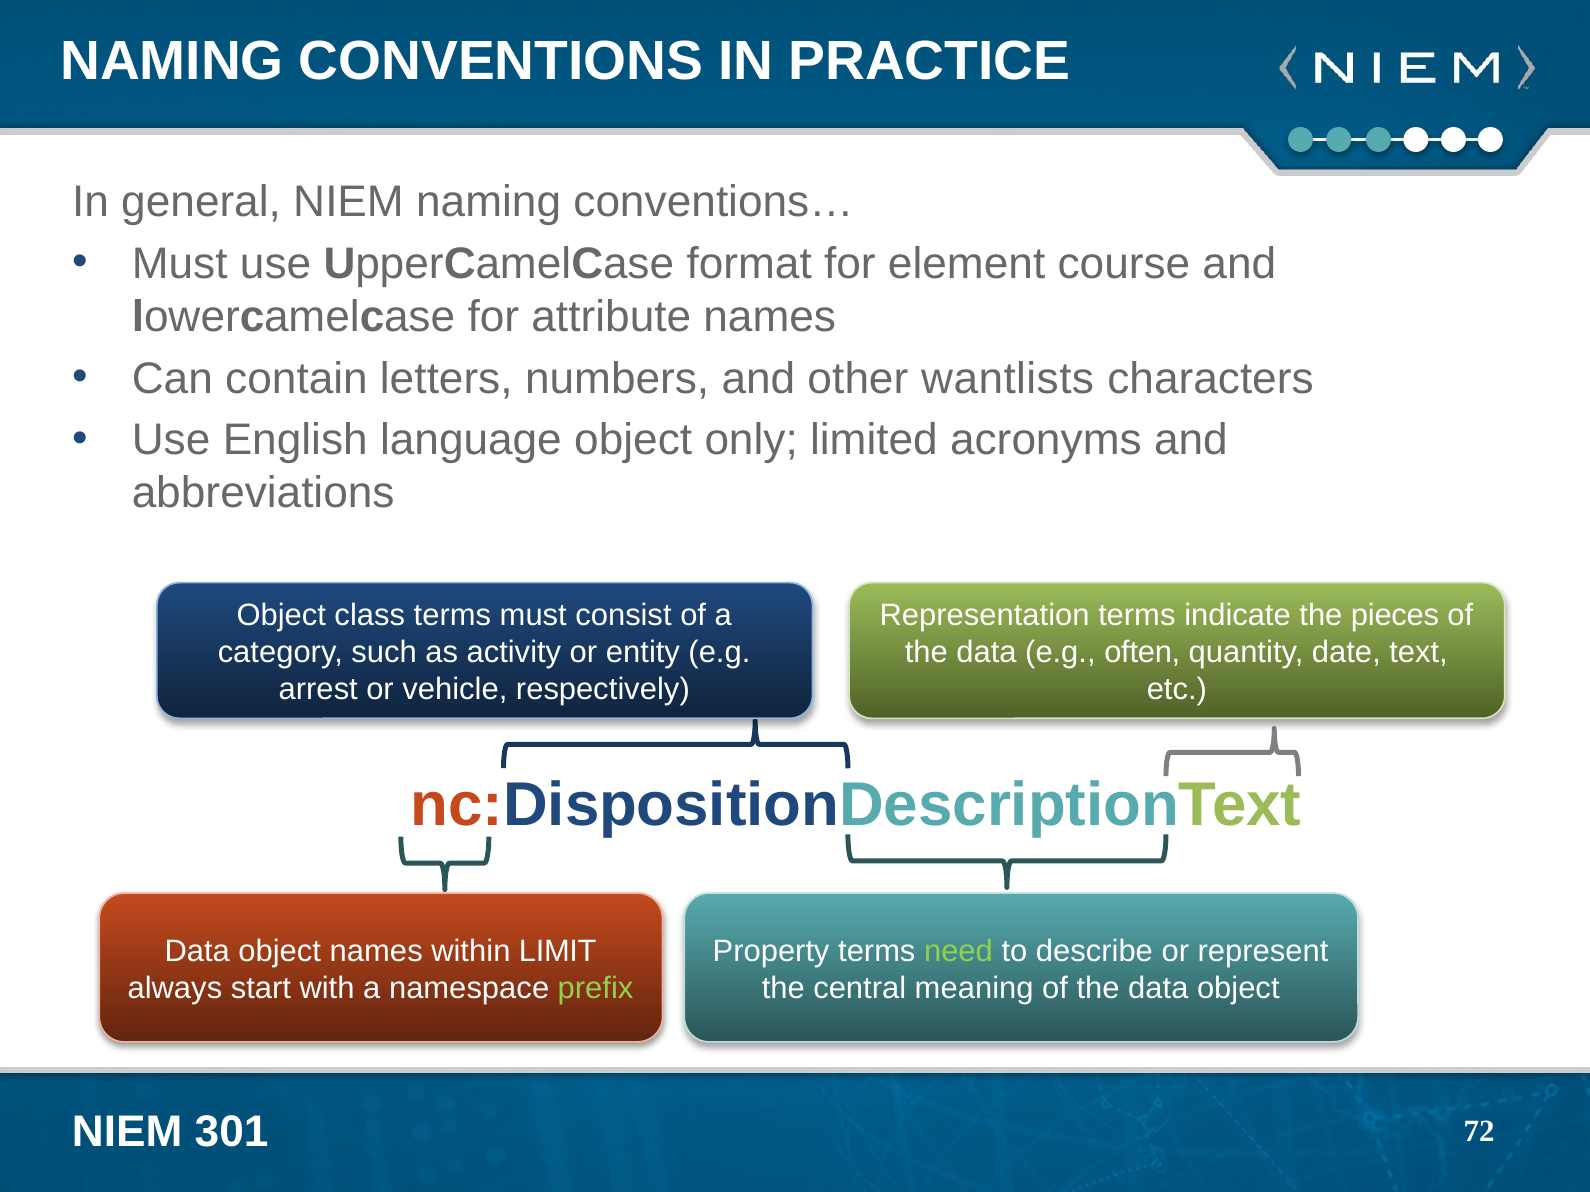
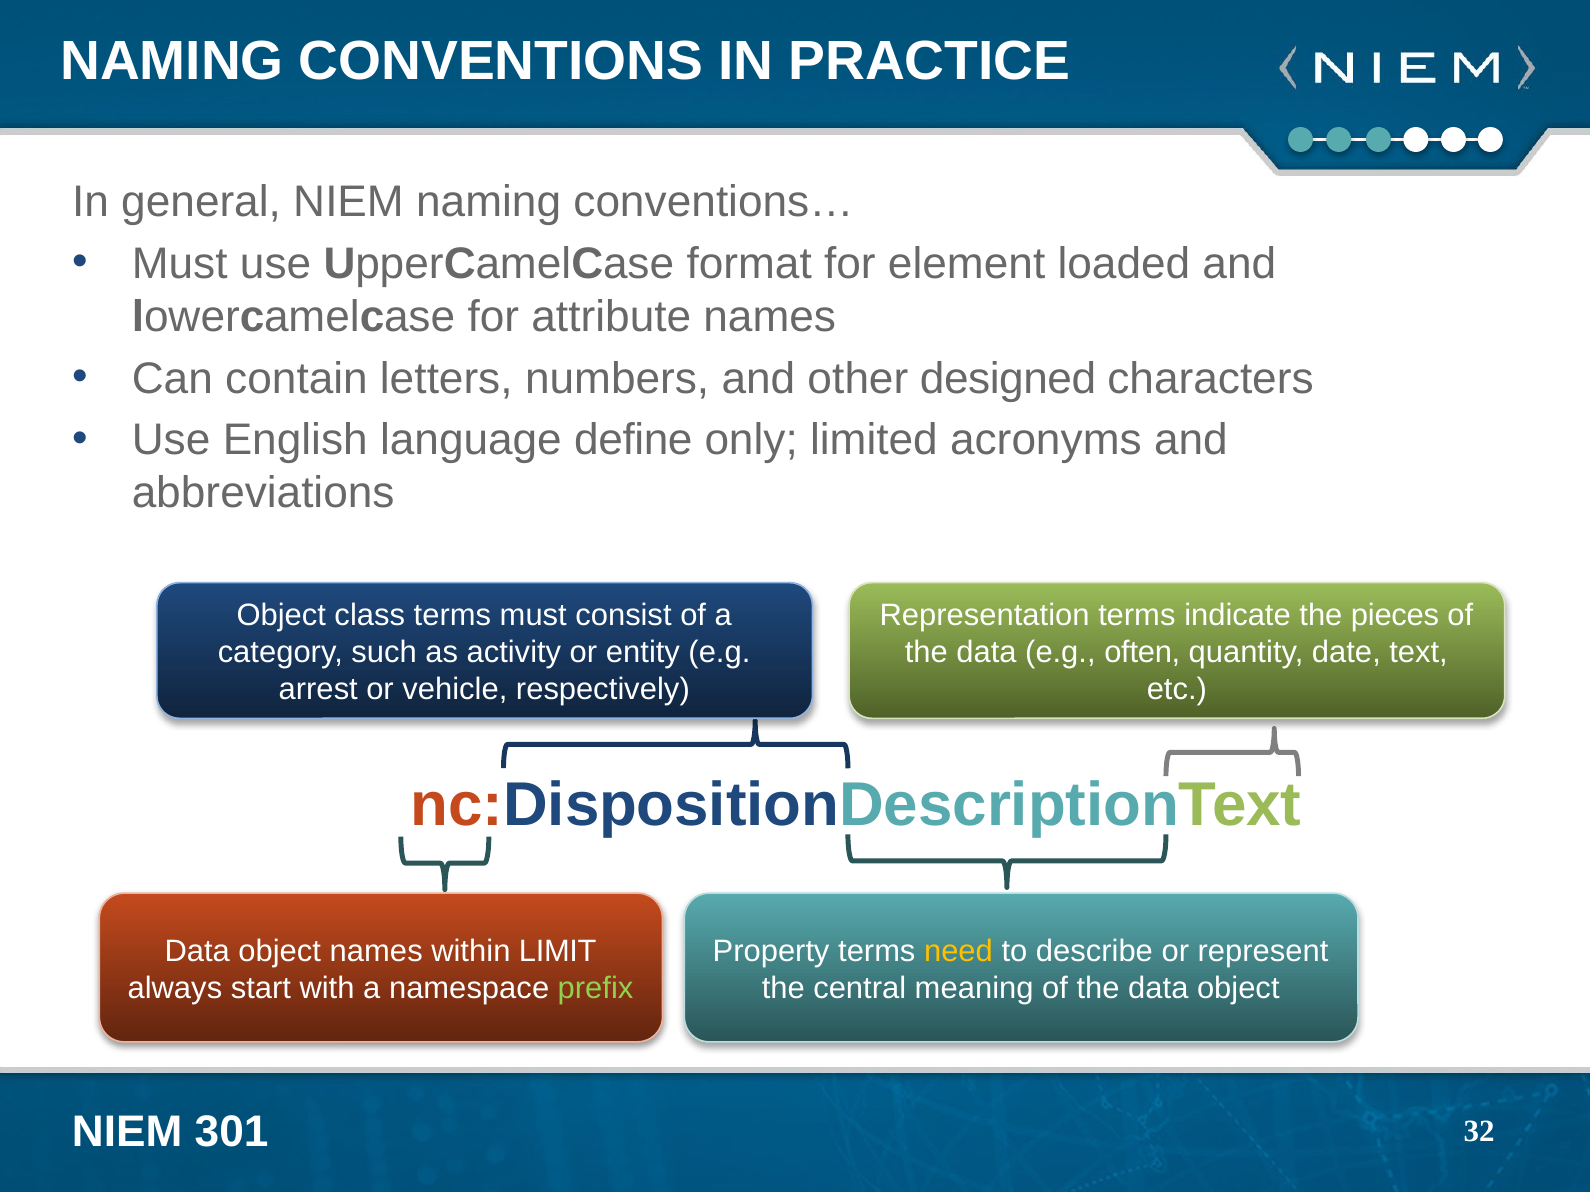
course: course -> loaded
wantlists: wantlists -> designed
language object: object -> define
need colour: light green -> yellow
72: 72 -> 32
